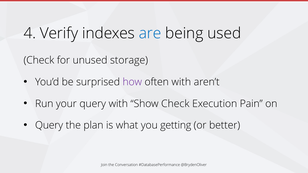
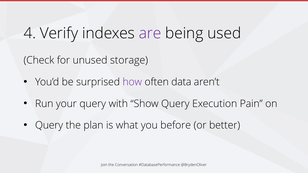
are colour: blue -> purple
often with: with -> data
Show Check: Check -> Query
getting: getting -> before
